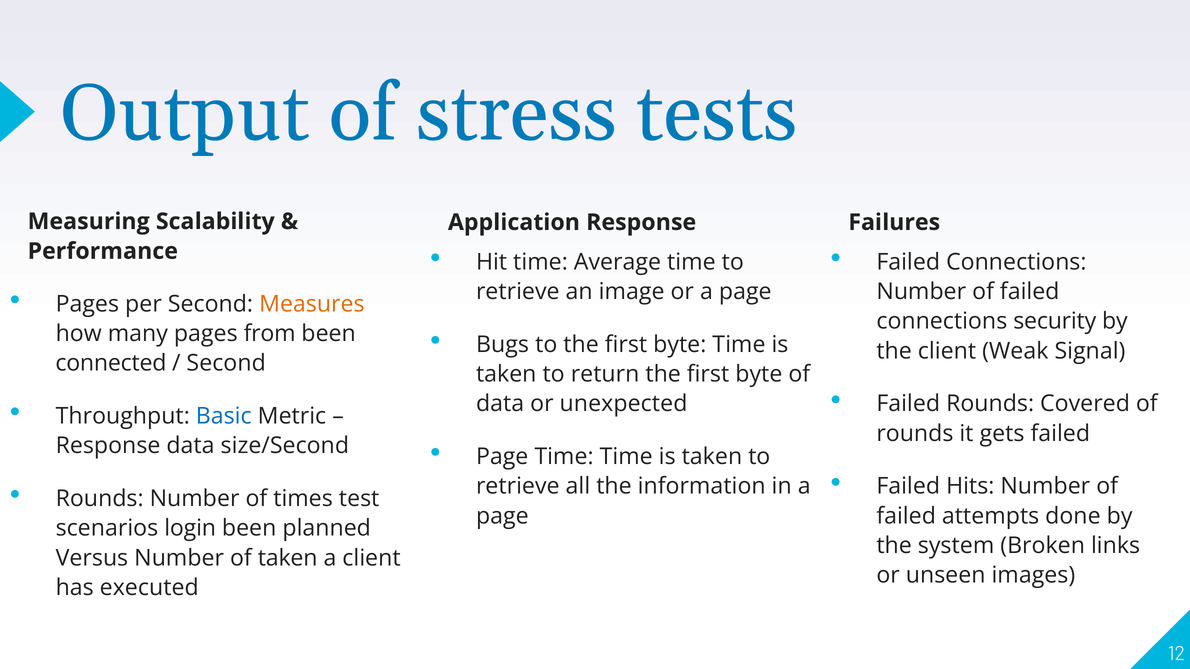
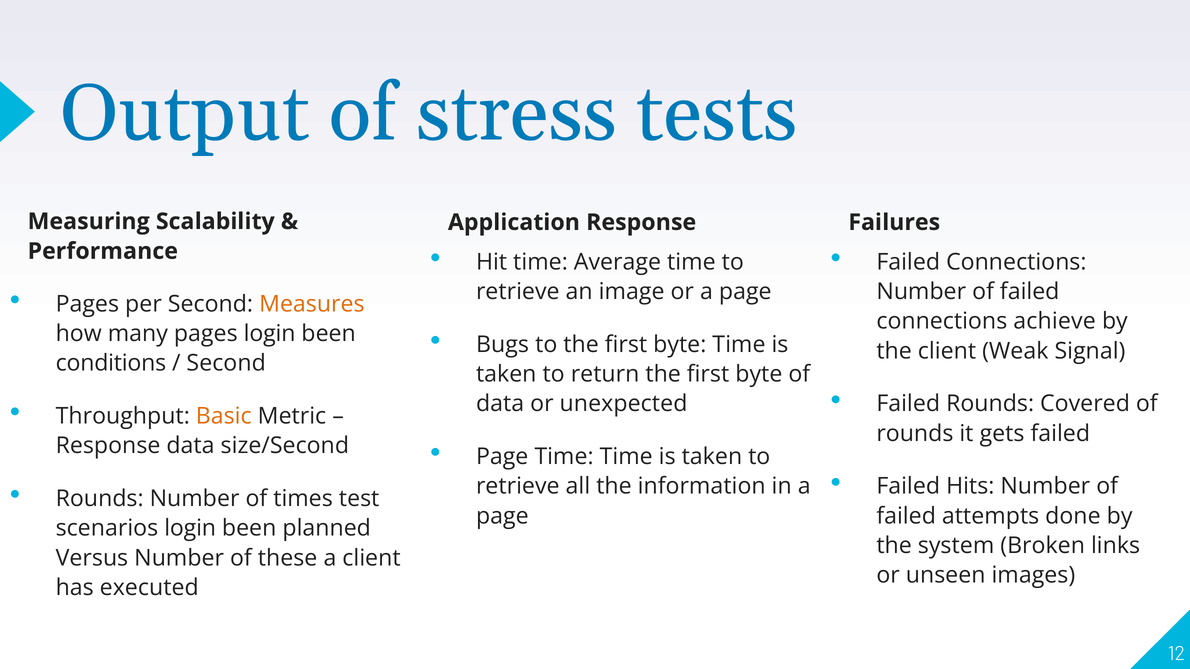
security: security -> achieve
pages from: from -> login
connected: connected -> conditions
Basic colour: blue -> orange
of taken: taken -> these
